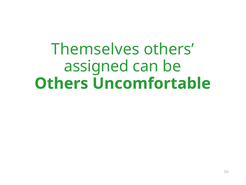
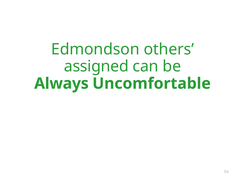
Themselves: Themselves -> Edmondson
Others at (61, 83): Others -> Always
